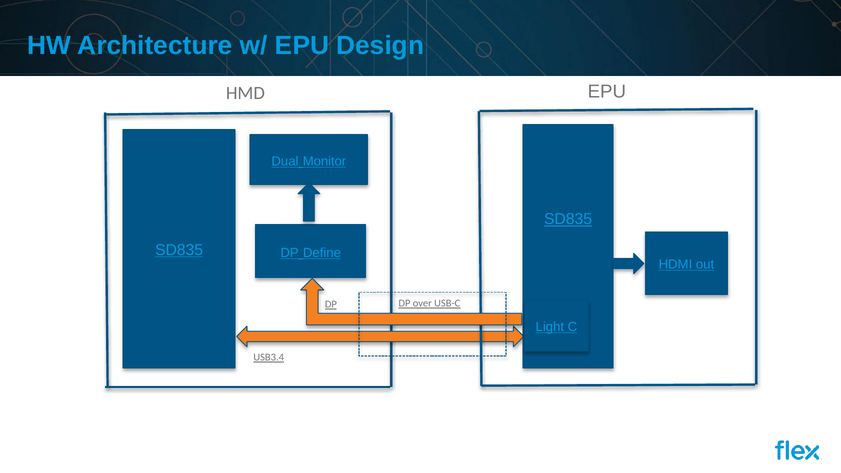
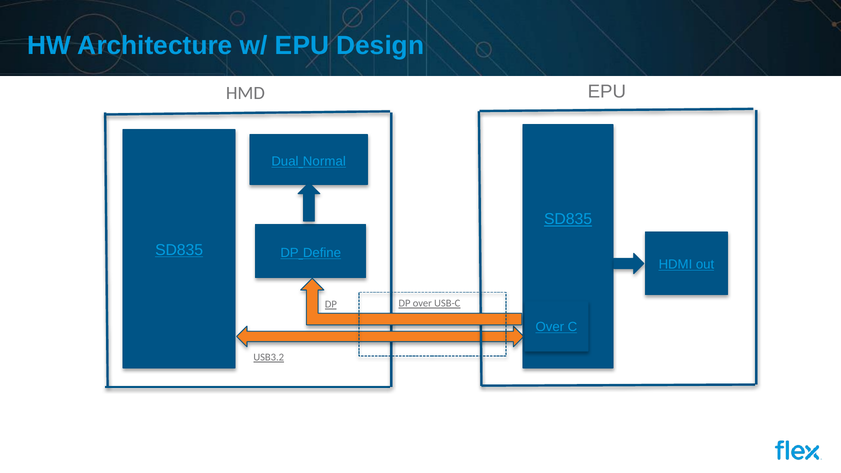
Monitor: Monitor -> Normal
Light at (550, 327): Light -> Over
USB3.4: USB3.4 -> USB3.2
